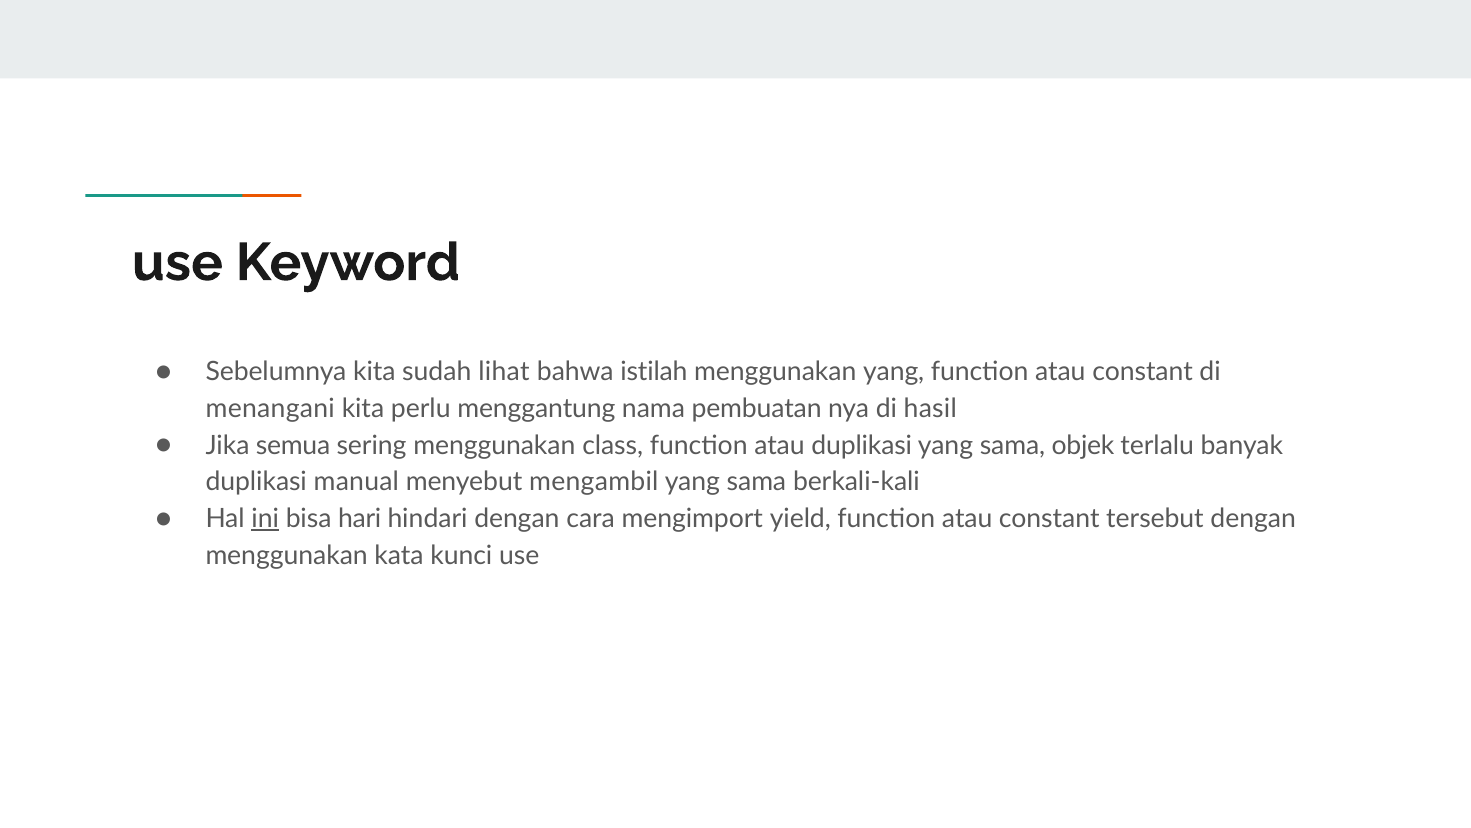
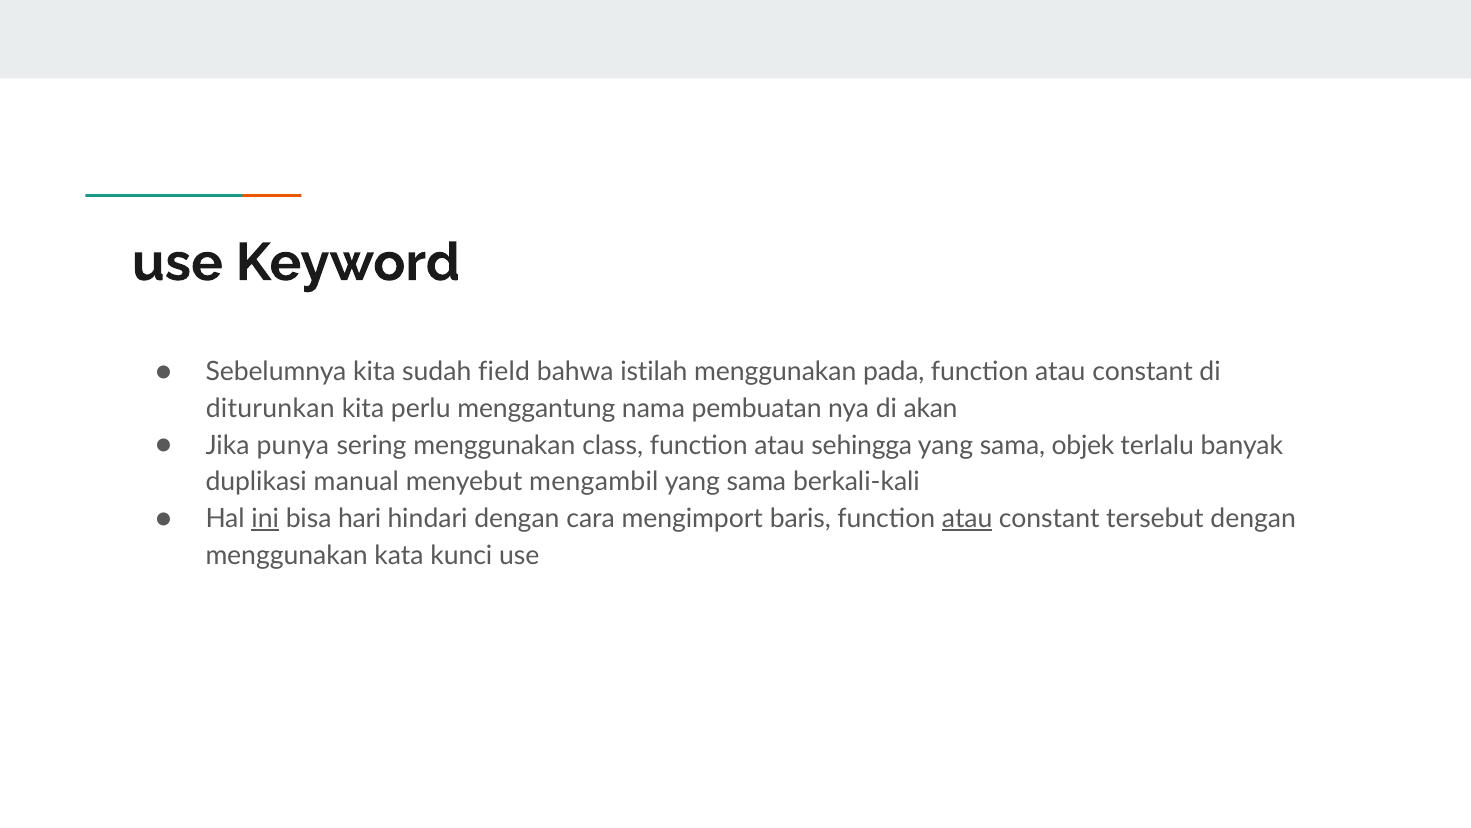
lihat: lihat -> field
menggunakan yang: yang -> pada
menangani: menangani -> diturunkan
hasil: hasil -> akan
semua: semua -> punya
atau duplikasi: duplikasi -> sehingga
yield: yield -> baris
atau at (967, 518) underline: none -> present
